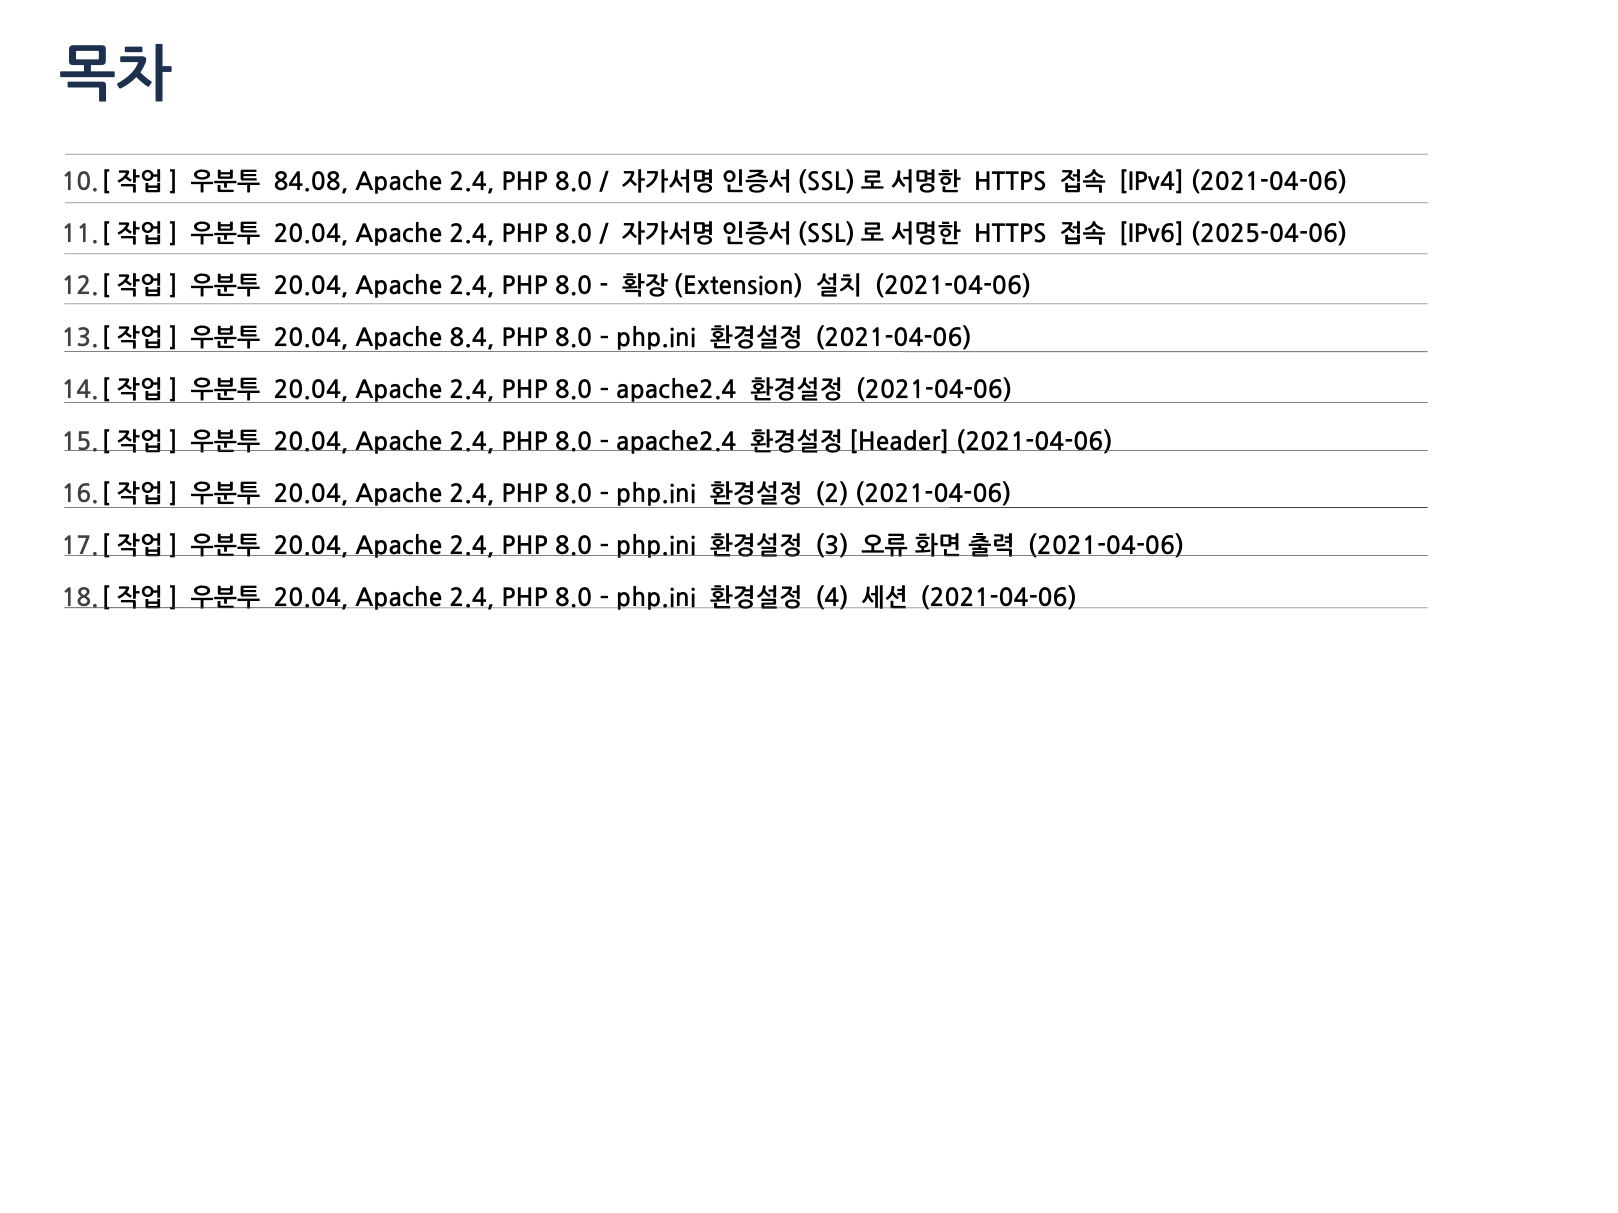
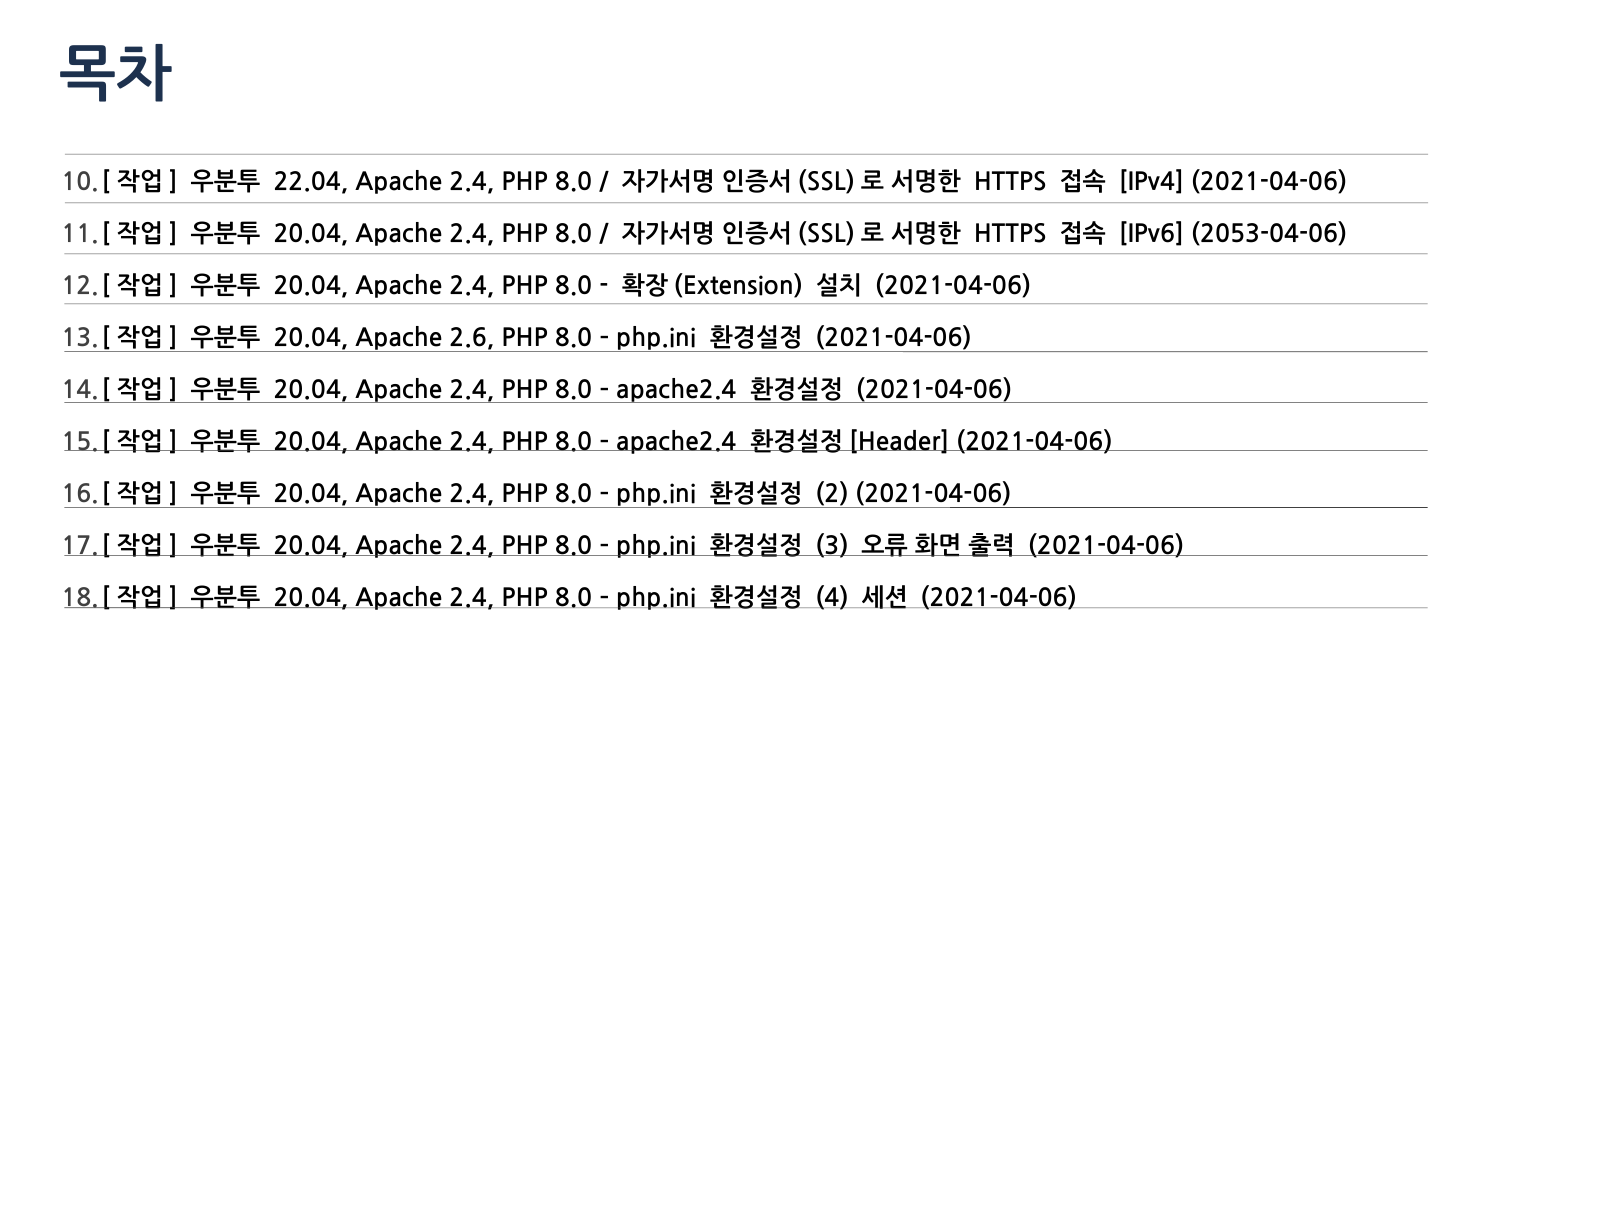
84.08: 84.08 -> 22.04
2025-04-06: 2025-04-06 -> 2053-04-06
8.4: 8.4 -> 2.6
